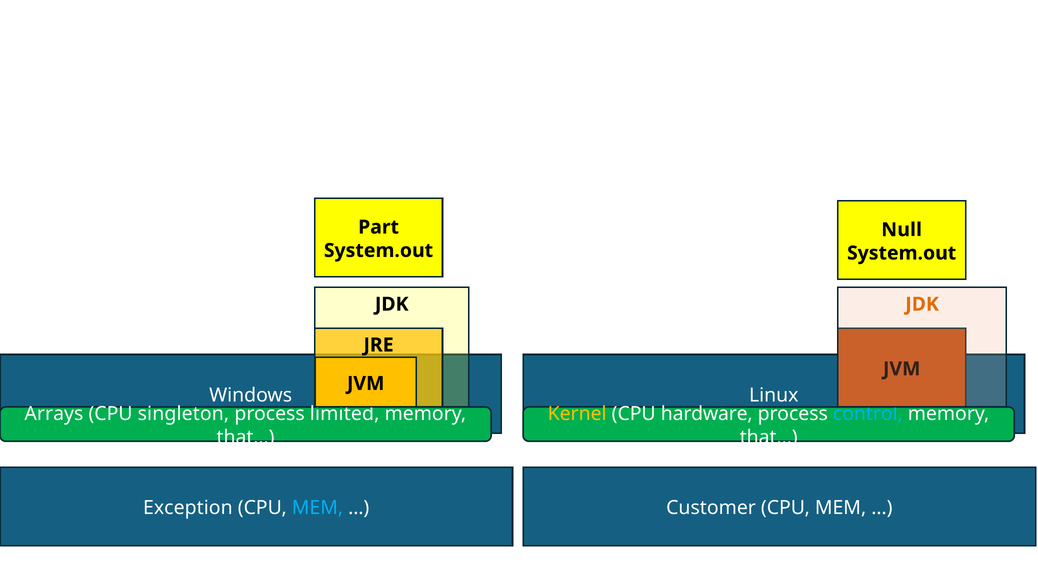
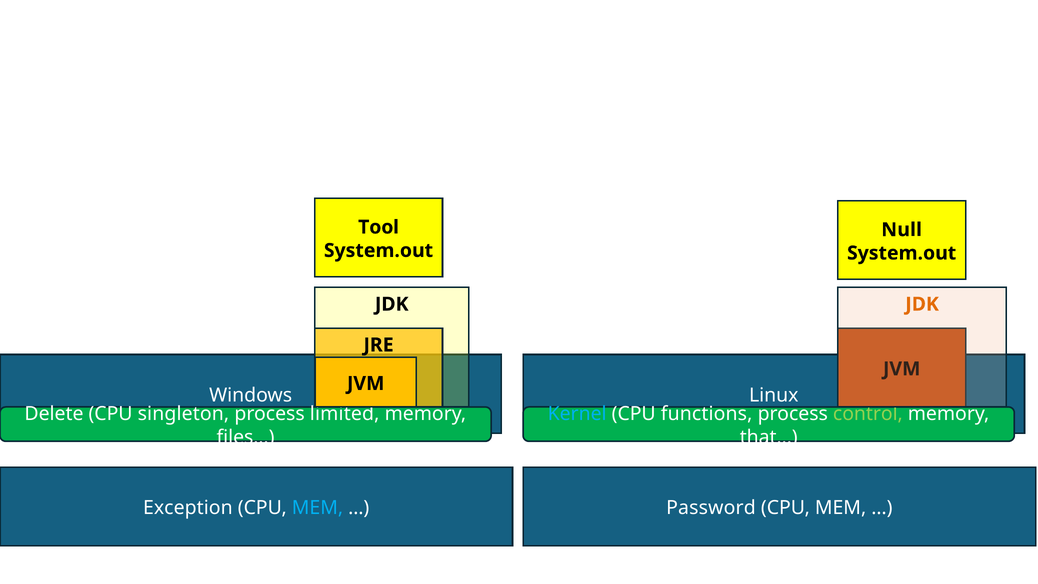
Part: Part -> Tool
Arrays: Arrays -> Delete
Kernel colour: yellow -> light blue
hardware: hardware -> functions
control colour: light blue -> light green
that… at (246, 437): that… -> files…
Customer: Customer -> Password
